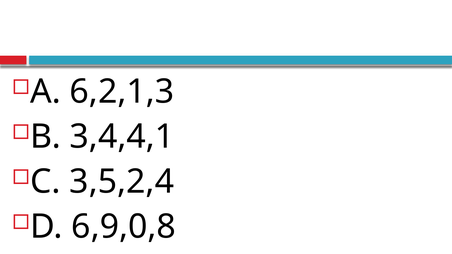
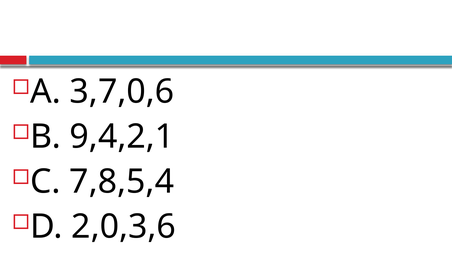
6,2,1,3: 6,2,1,3 -> 3,7,0,6
3,4,4,1: 3,4,4,1 -> 9,4,2,1
3,5,2,4: 3,5,2,4 -> 7,8,5,4
6,9,0,8: 6,9,0,8 -> 2,0,3,6
